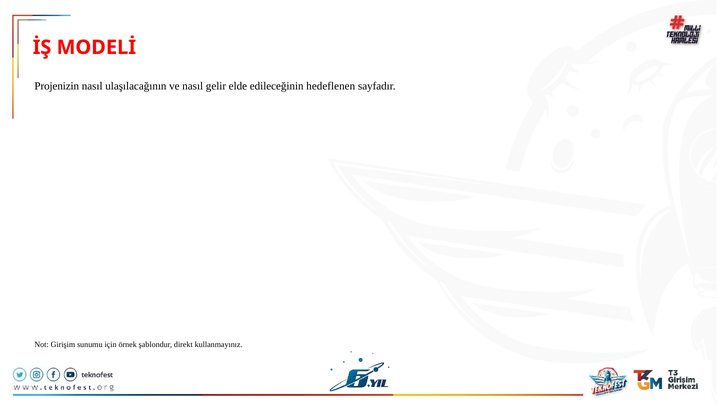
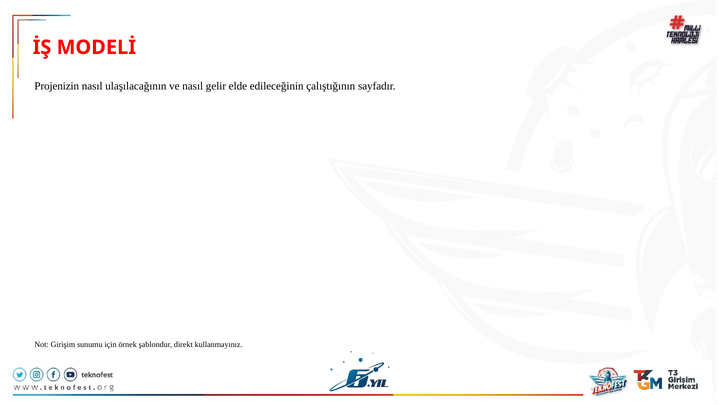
hedeflenen: hedeflenen -> çalıştığının
